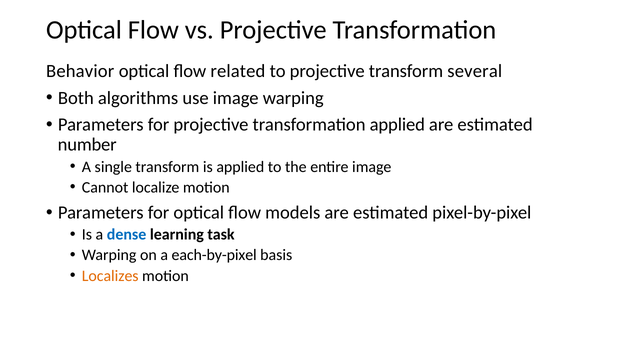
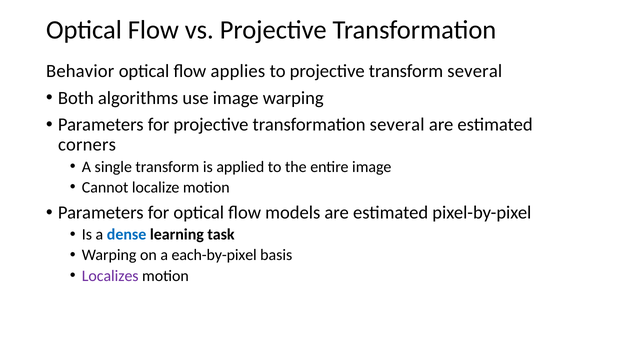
related: related -> applies
transformation applied: applied -> several
number: number -> corners
Localizes colour: orange -> purple
